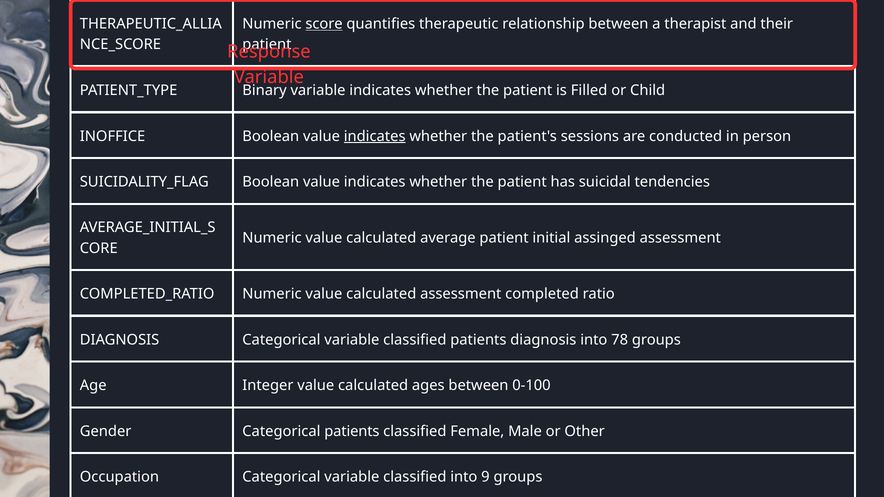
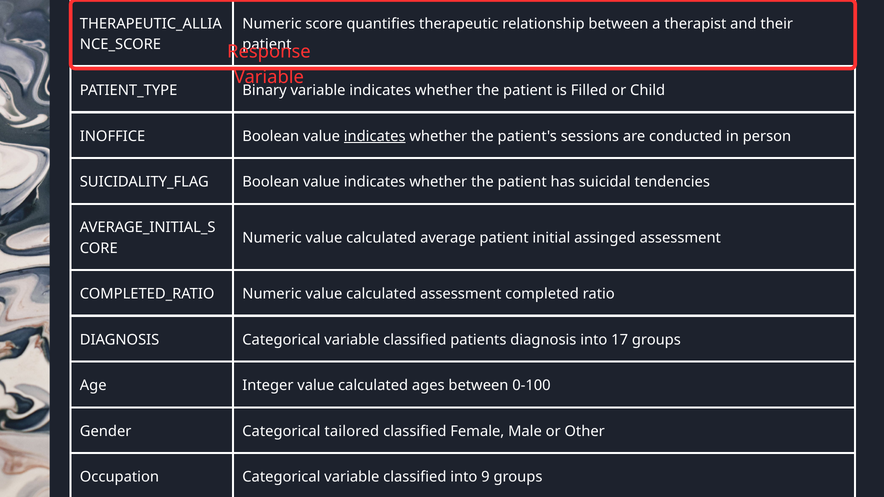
score underline: present -> none
78: 78 -> 17
Categorical patients: patients -> tailored
